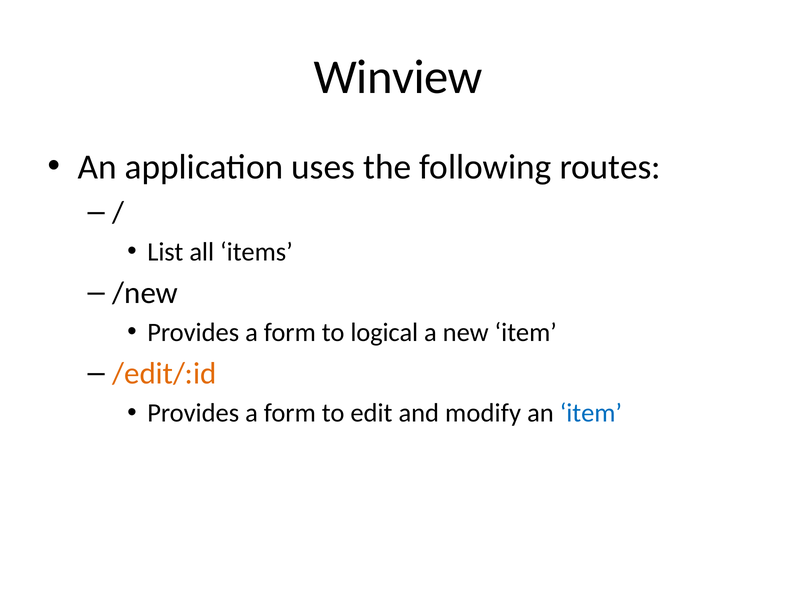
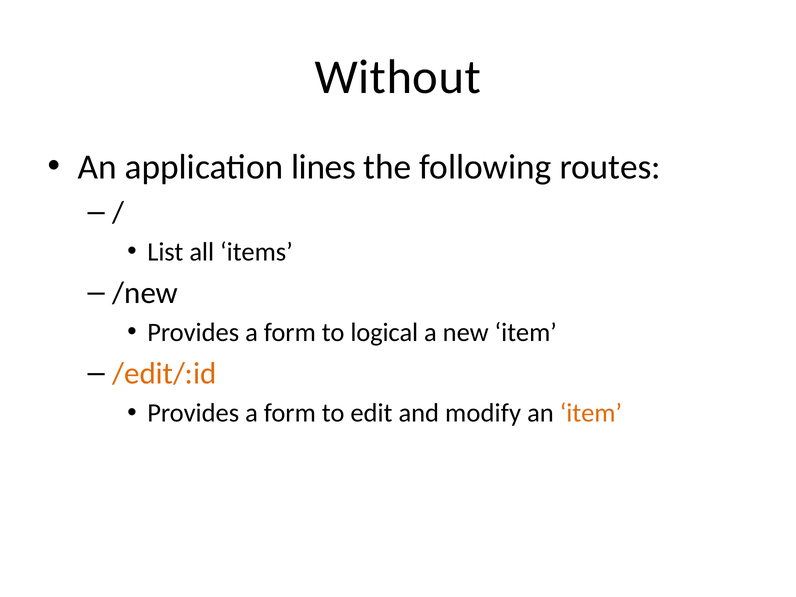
Winview: Winview -> Without
uses: uses -> lines
item at (591, 413) colour: blue -> orange
